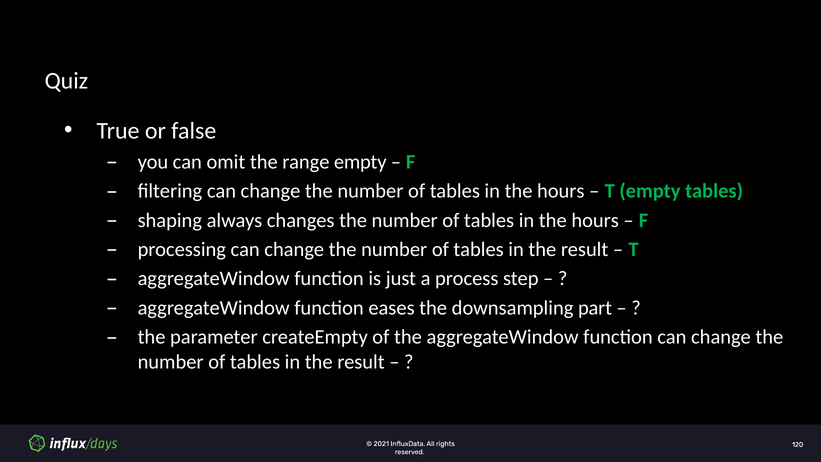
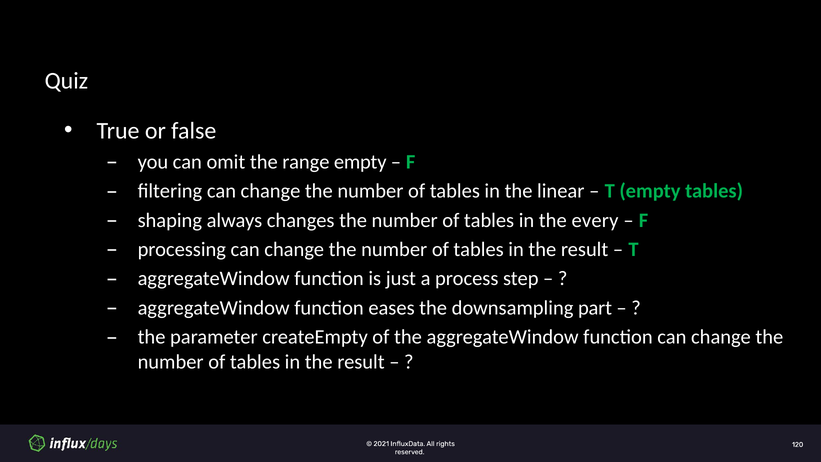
hours at (561, 191): hours -> linear
hours at (595, 220): hours -> every
